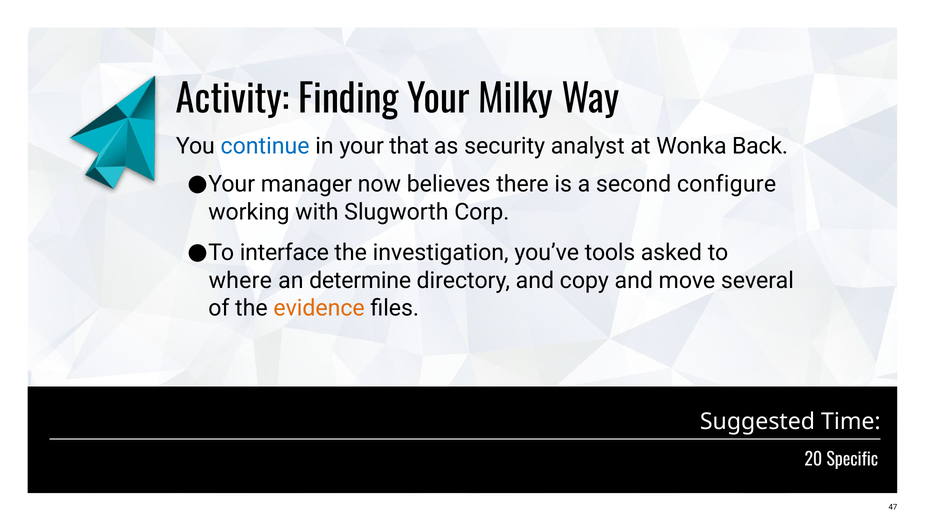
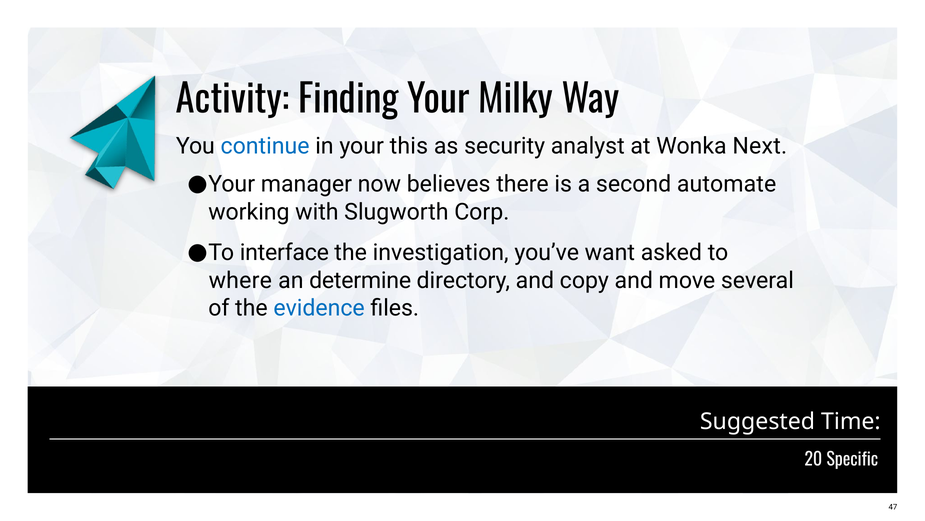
that: that -> this
Back: Back -> Next
configure: configure -> automate
tools: tools -> want
evidence colour: orange -> blue
